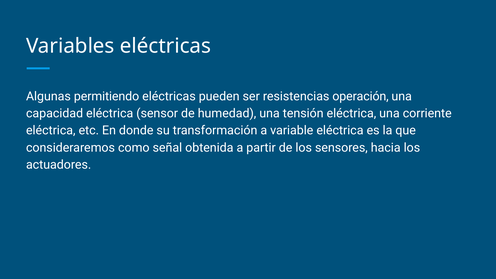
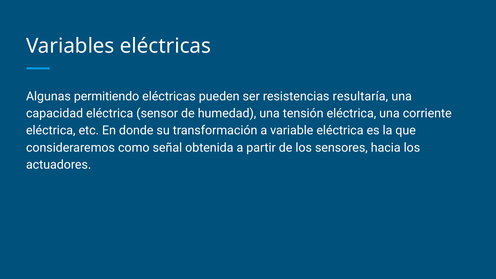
operación: operación -> resultaría
